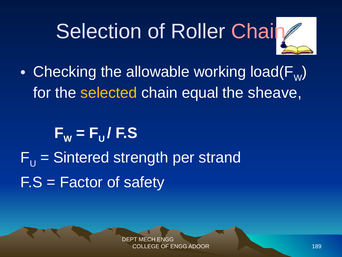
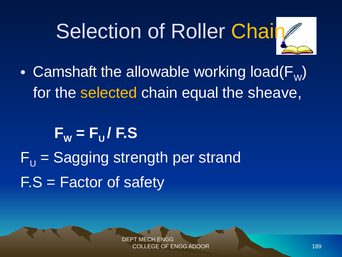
Chain at (258, 31) colour: pink -> yellow
Checking: Checking -> Camshaft
Sintered: Sintered -> Sagging
